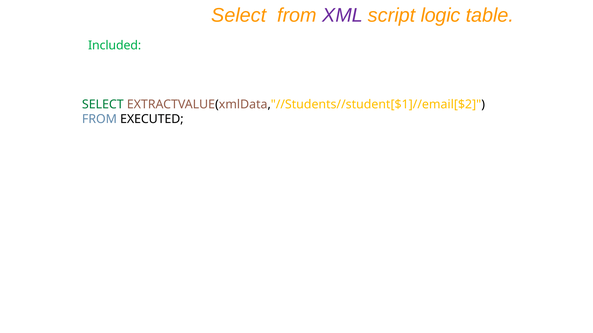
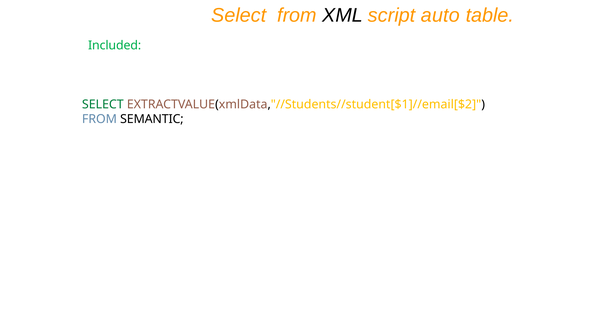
XML colour: purple -> black
logic: logic -> auto
EXECUTED: EXECUTED -> SEMANTIC
